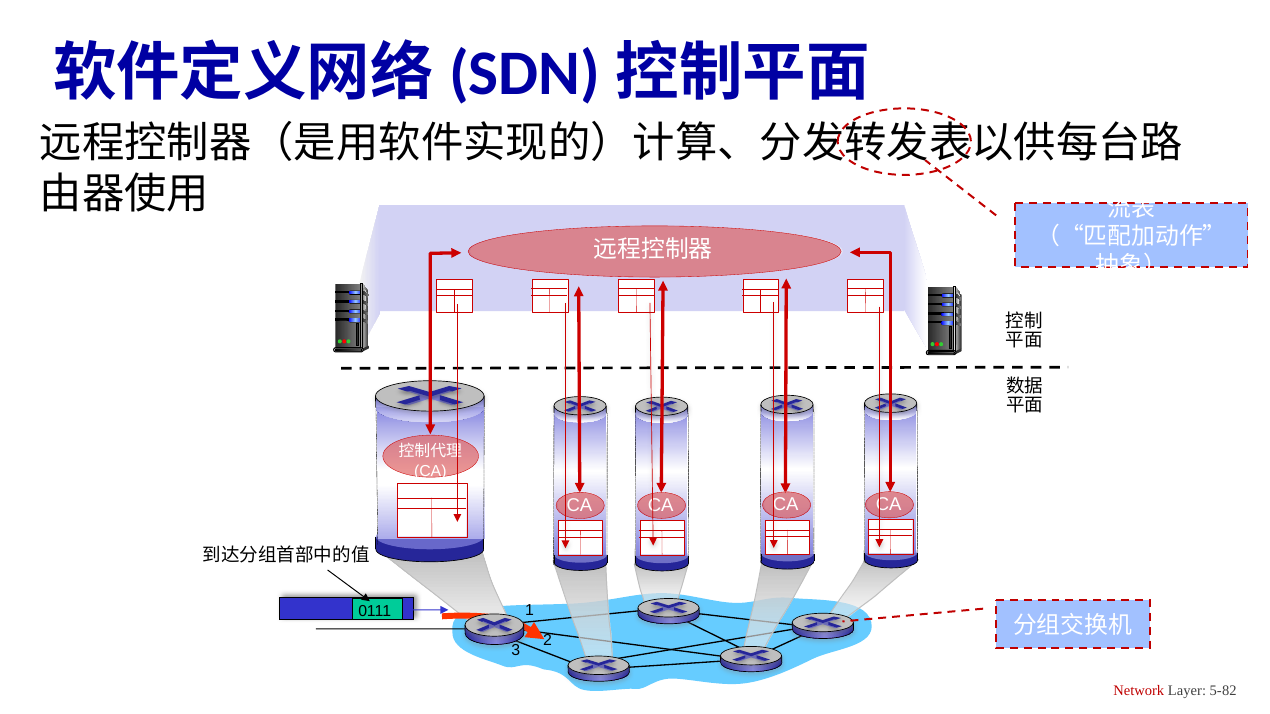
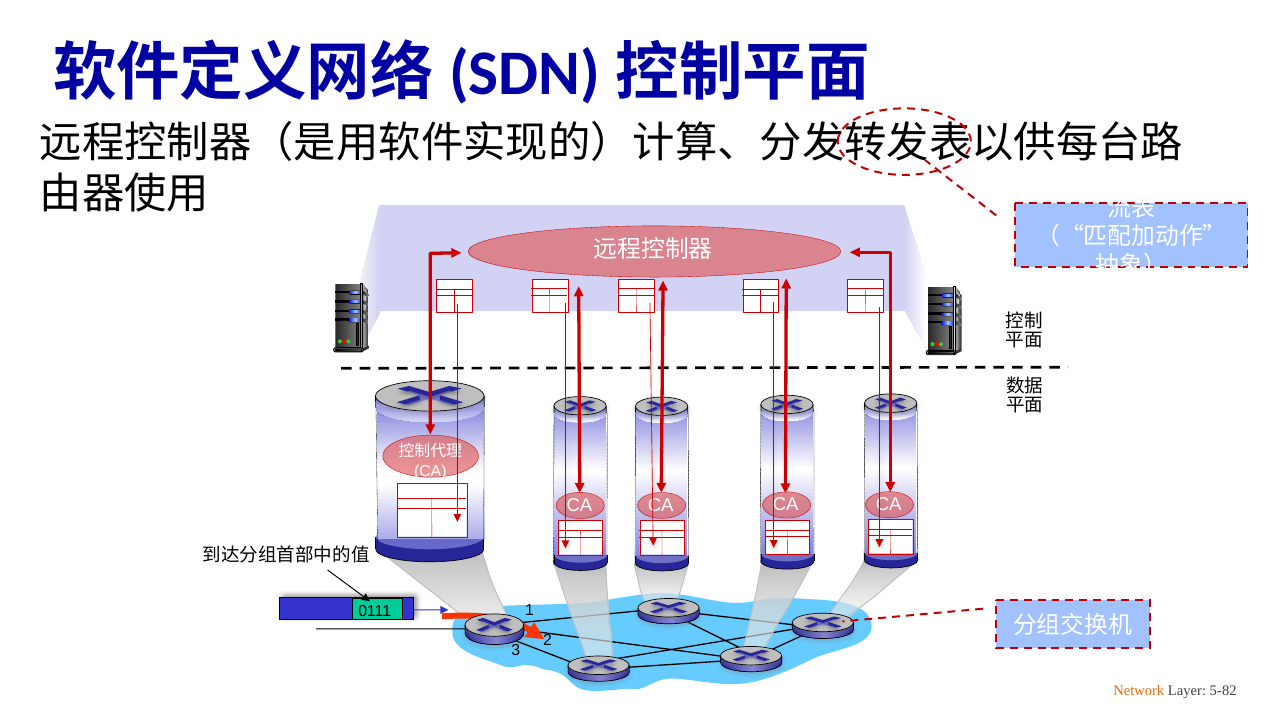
Network colour: red -> orange
